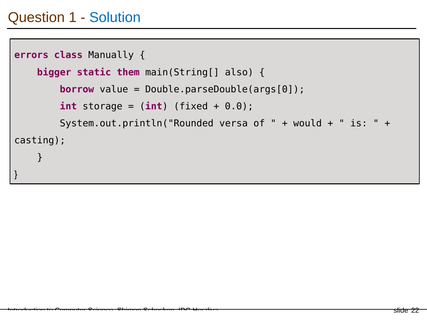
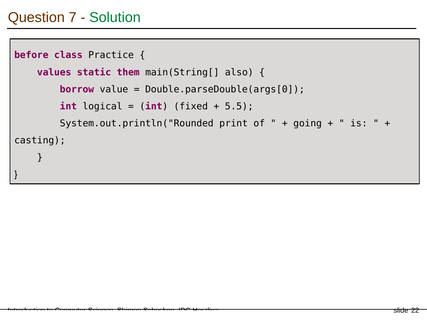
1: 1 -> 7
Solution colour: blue -> green
errors: errors -> before
Manually: Manually -> Practice
bigger: bigger -> values
storage: storage -> logical
0.0: 0.0 -> 5.5
versa: versa -> print
would: would -> going
